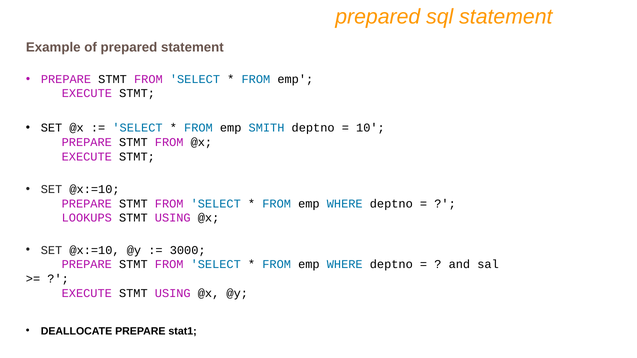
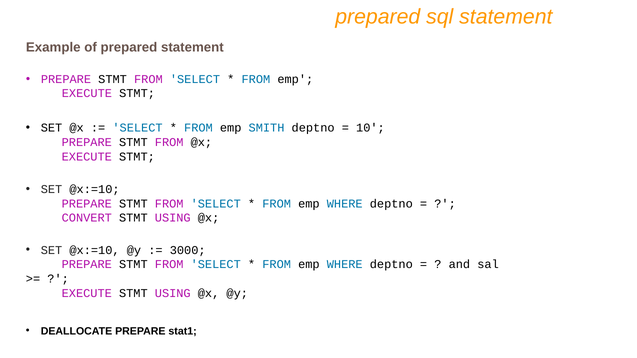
LOOKUPS: LOOKUPS -> CONVERT
